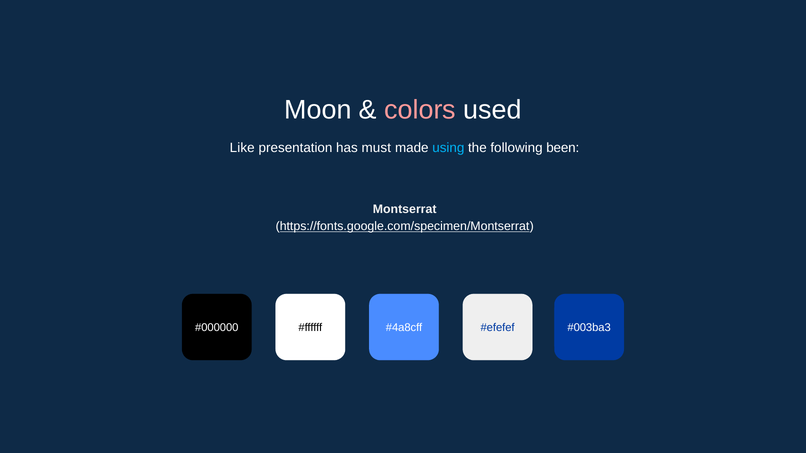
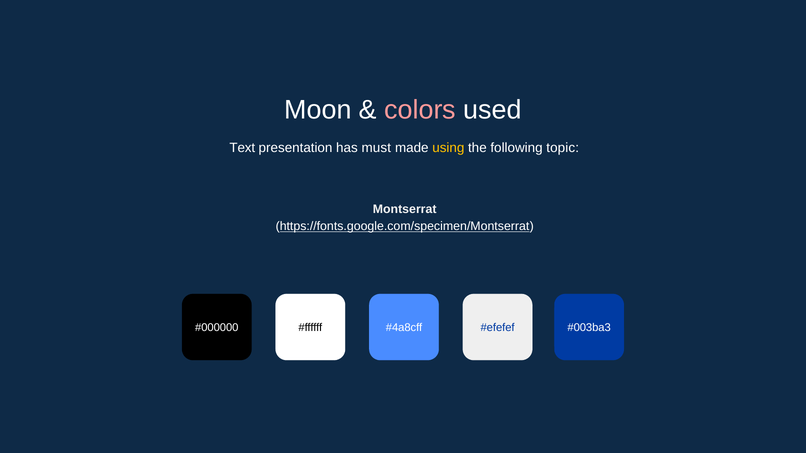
Like: Like -> Text
using colour: light blue -> yellow
been: been -> topic
